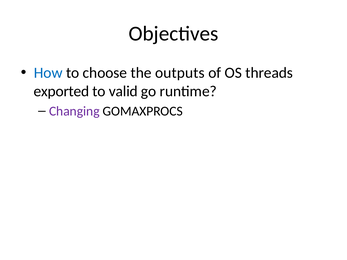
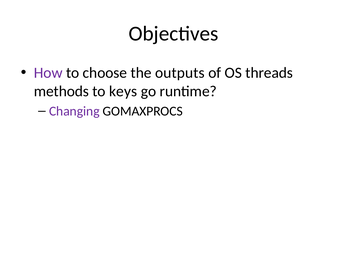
How colour: blue -> purple
exported: exported -> methods
valid: valid -> keys
